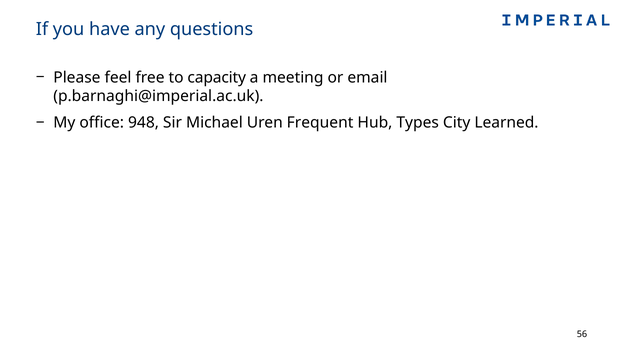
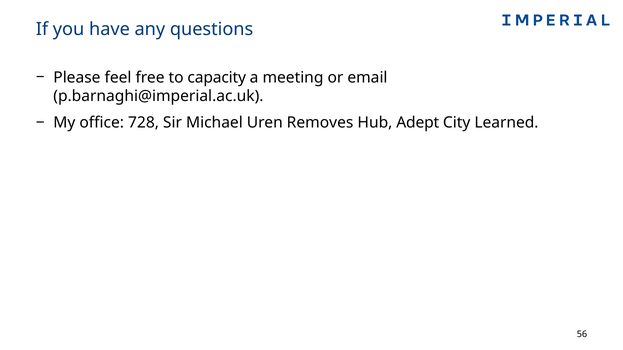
948: 948 -> 728
Frequent: Frequent -> Removes
Types: Types -> Adept
